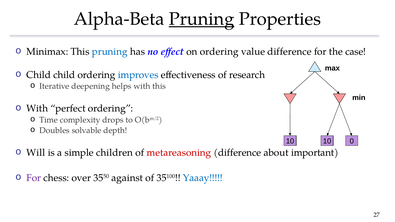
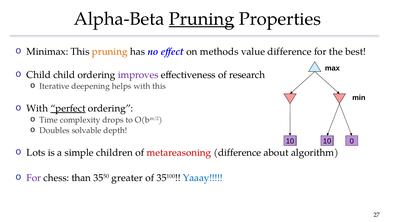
pruning at (110, 52) colour: blue -> orange
on ordering: ordering -> methods
case: case -> best
improves colour: blue -> purple
perfect underline: none -> present
Will: Will -> Lots
important: important -> algorithm
over: over -> than
against: against -> greater
